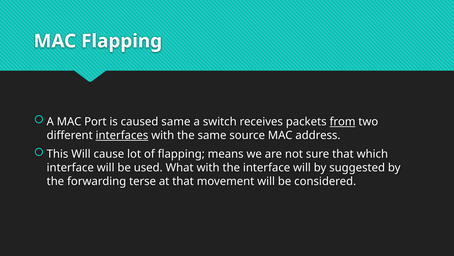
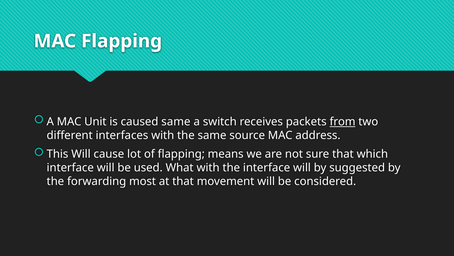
Port: Port -> Unit
interfaces underline: present -> none
terse: terse -> most
